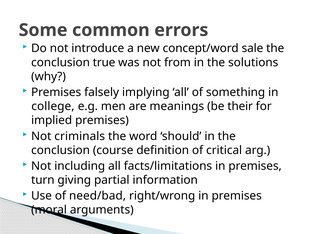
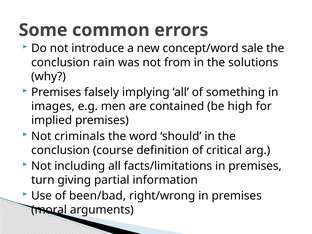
true: true -> rain
college: college -> images
meanings: meanings -> contained
their: their -> high
need/bad: need/bad -> been/bad
